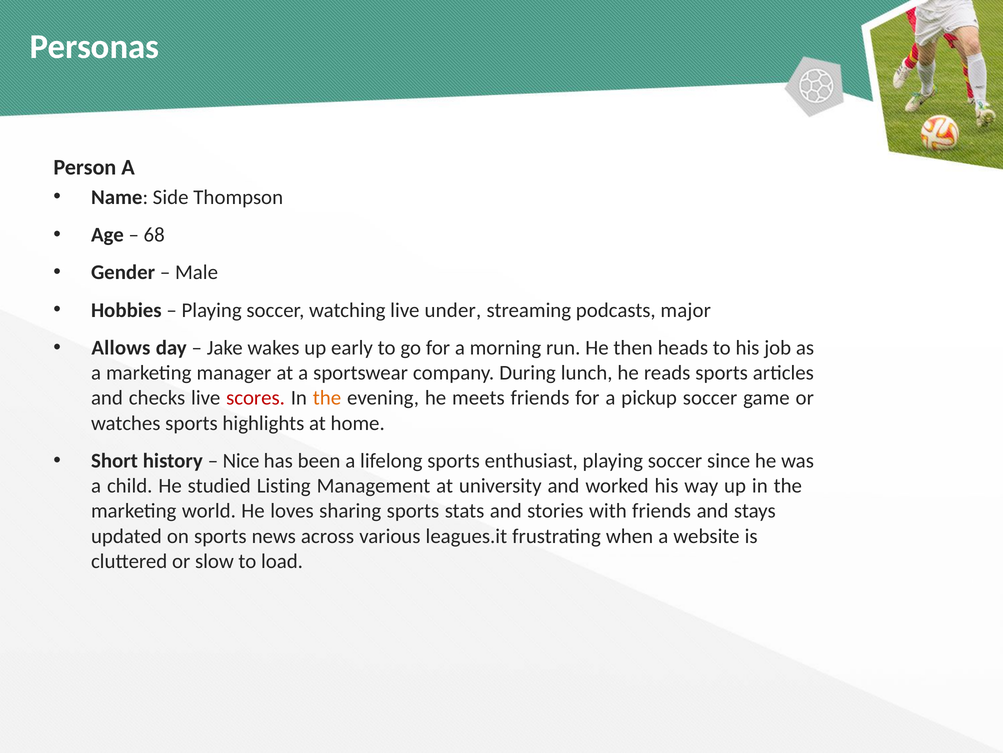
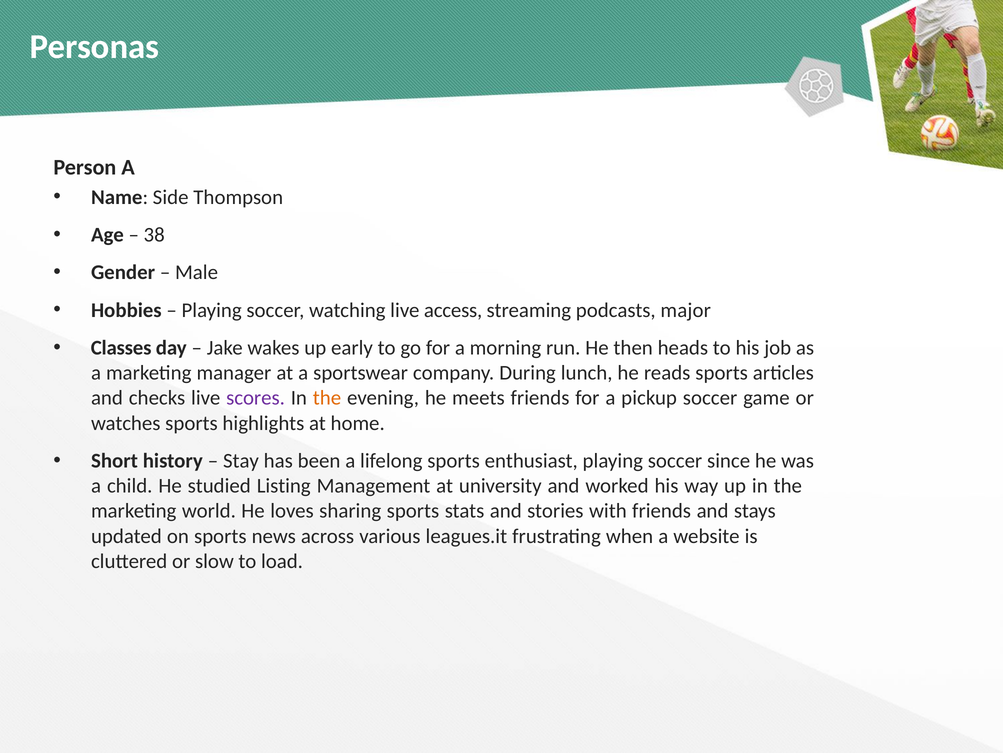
68: 68 -> 38
under: under -> access
Allows: Allows -> Classes
scores colour: red -> purple
Nice: Nice -> Stay
